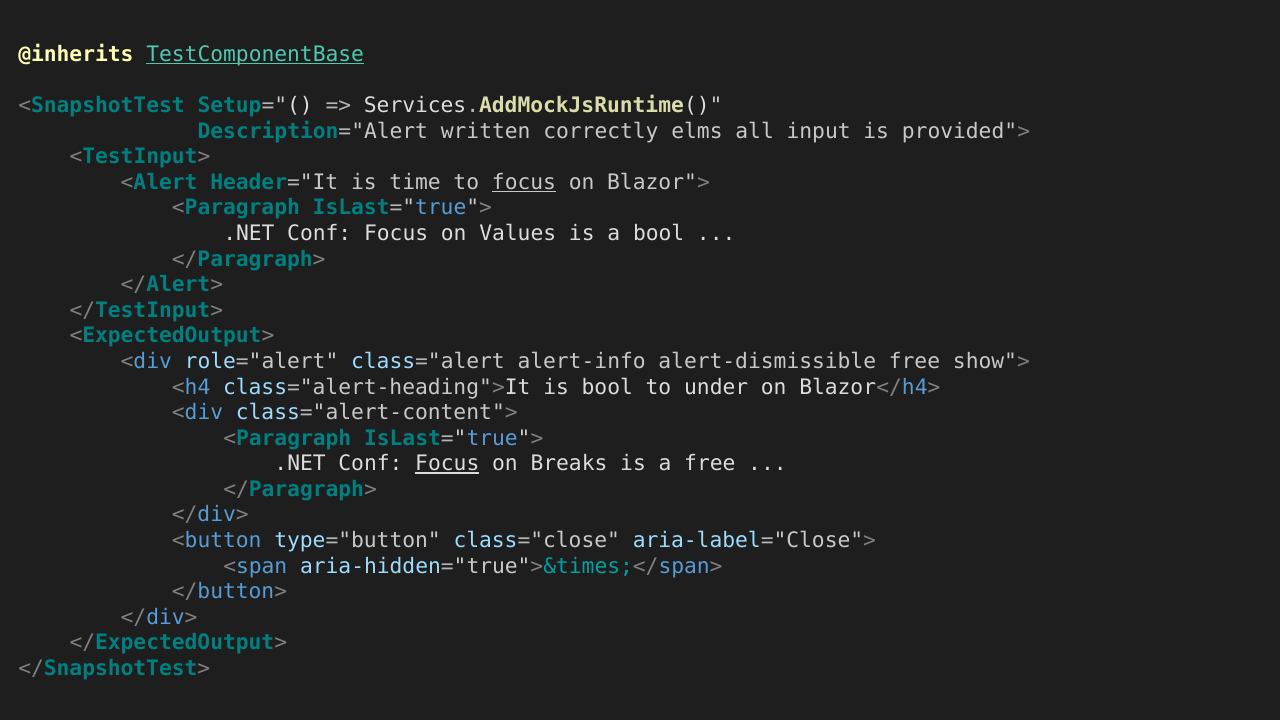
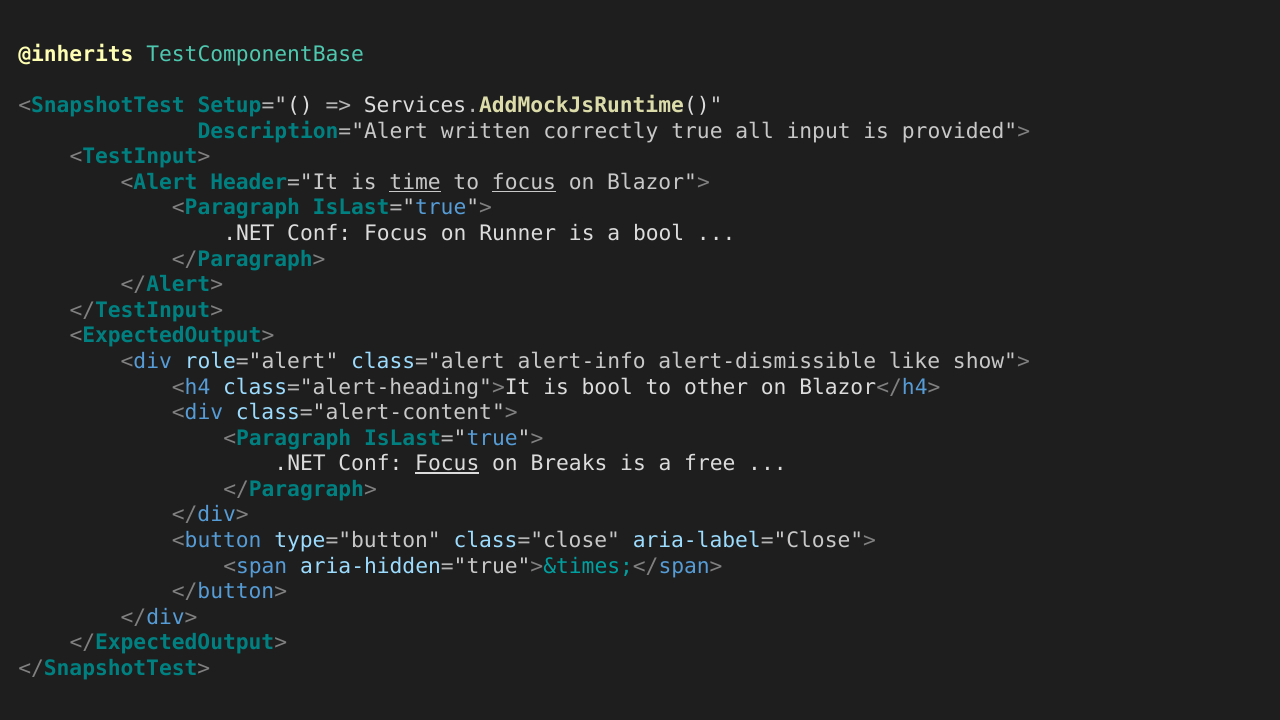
TestComponentBase underline: present -> none
elms: elms -> true
time underline: none -> present
Values: Values -> Runner
alert-dismissible free: free -> like
under: under -> other
